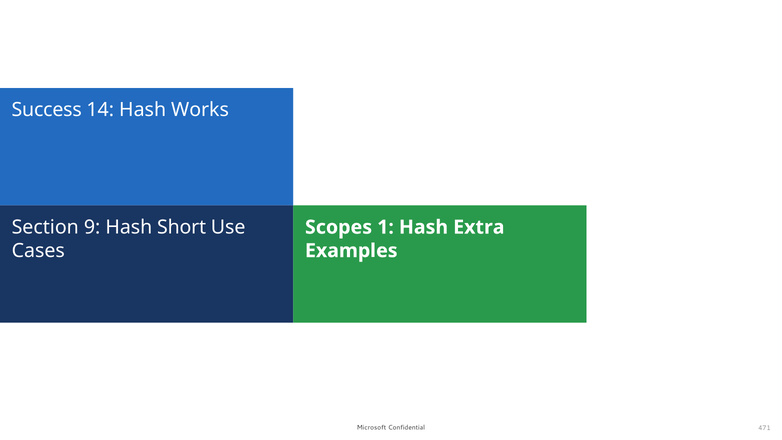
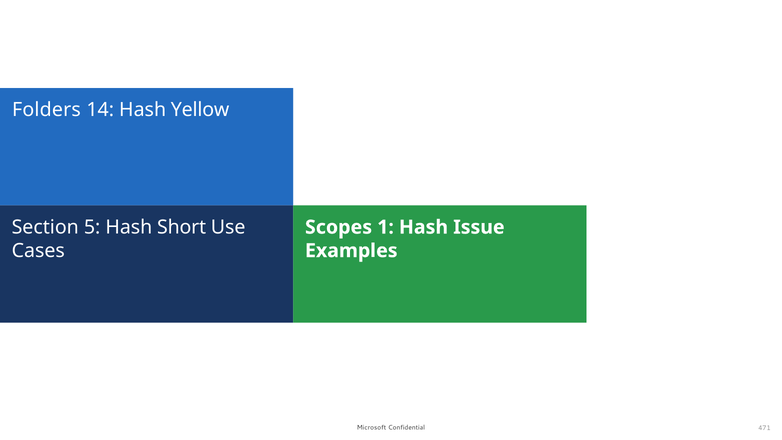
Success: Success -> Folders
Works: Works -> Yellow
9: 9 -> 5
Extra: Extra -> Issue
